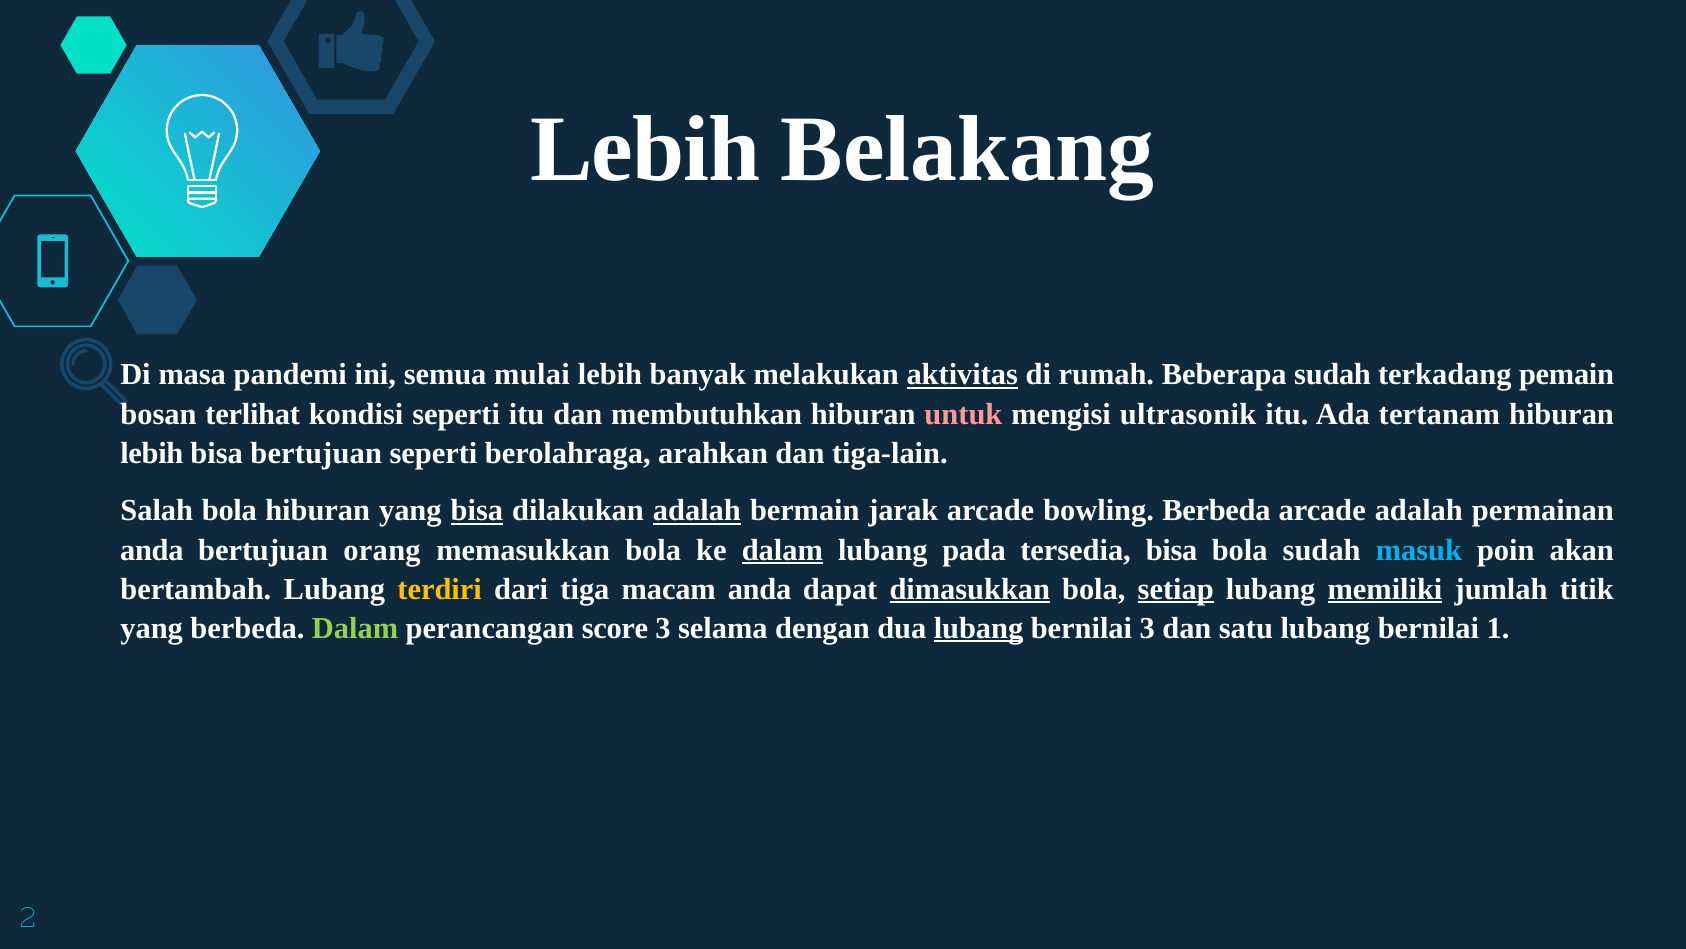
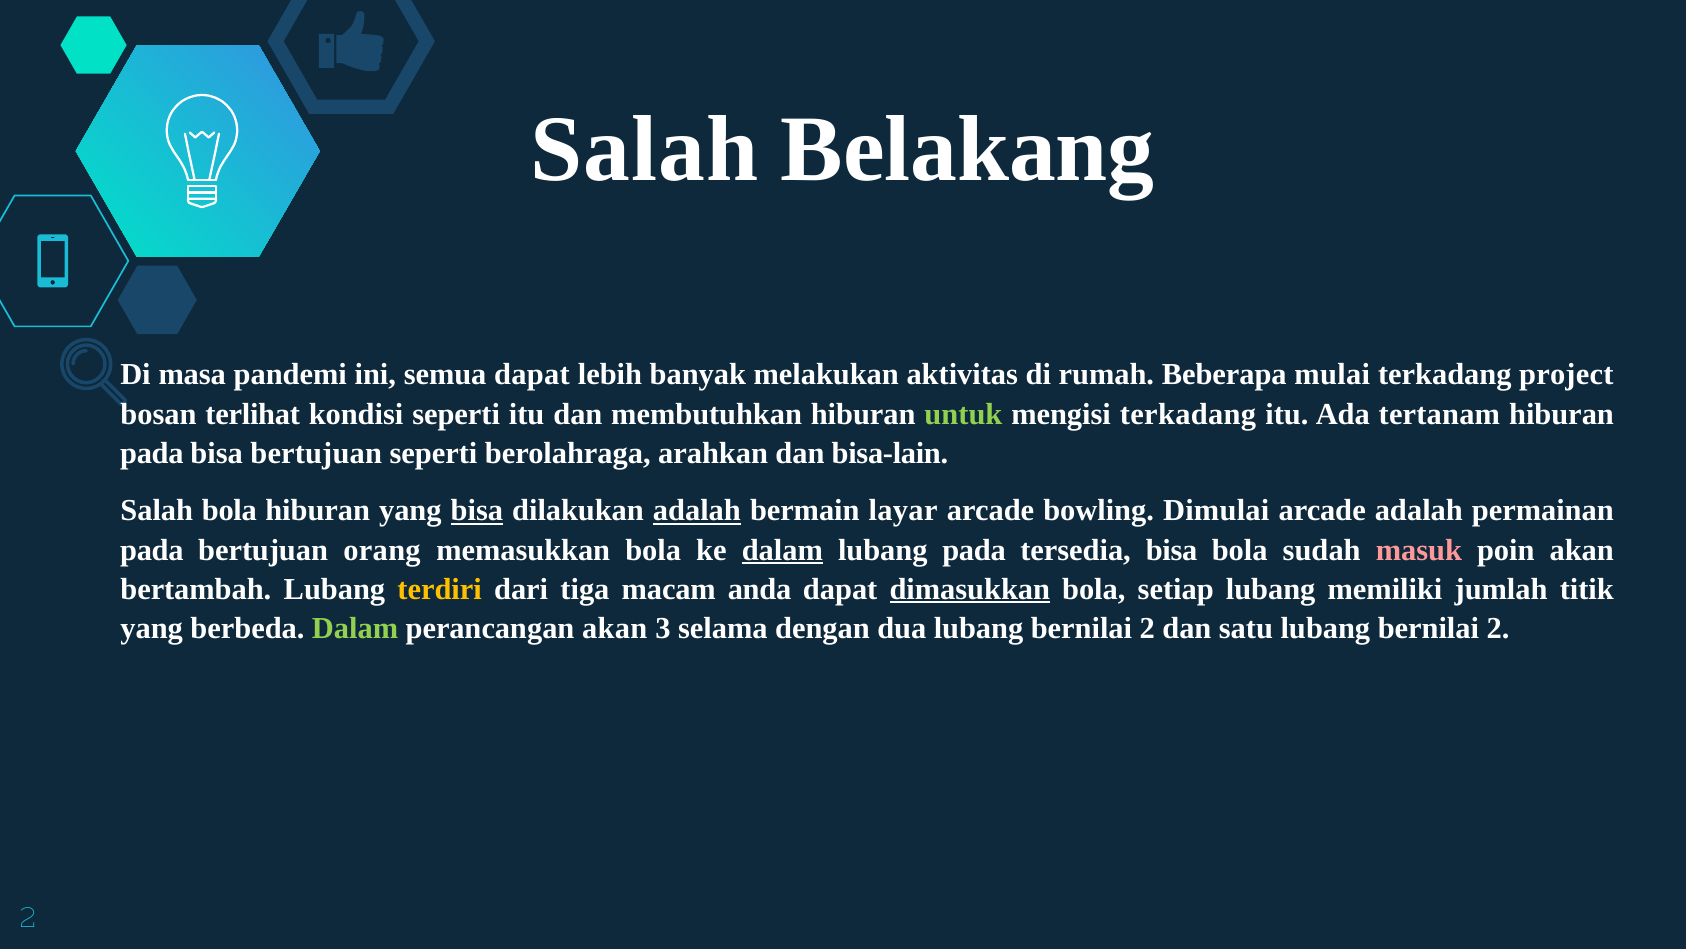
Lebih at (645, 150): Lebih -> Salah
semua mulai: mulai -> dapat
aktivitas underline: present -> none
Beberapa sudah: sudah -> mulai
pemain: pemain -> project
untuk colour: pink -> light green
mengisi ultrasonik: ultrasonik -> terkadang
lebih at (152, 453): lebih -> pada
tiga-lain: tiga-lain -> bisa-lain
jarak: jarak -> layar
bowling Berbeda: Berbeda -> Dimulai
anda at (152, 550): anda -> pada
masuk colour: light blue -> pink
setiap underline: present -> none
memiliki underline: present -> none
perancangan score: score -> akan
lubang at (979, 628) underline: present -> none
3 at (1147, 628): 3 -> 2
satu lubang bernilai 1: 1 -> 2
